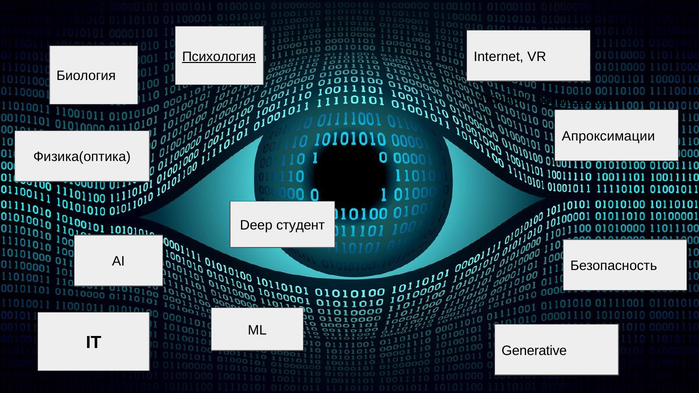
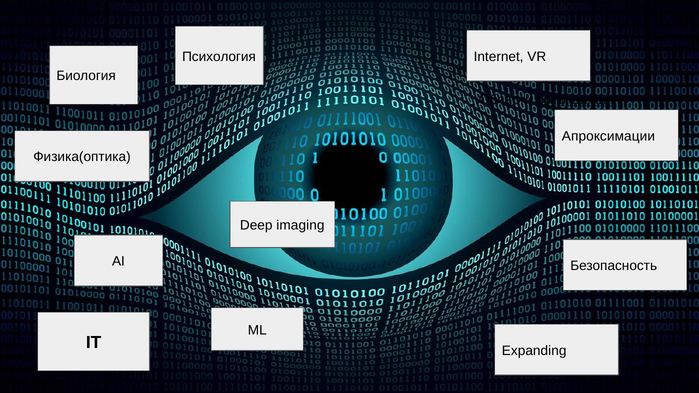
Психология underline: present -> none
студент: студент -> imaging
Generative: Generative -> Expanding
